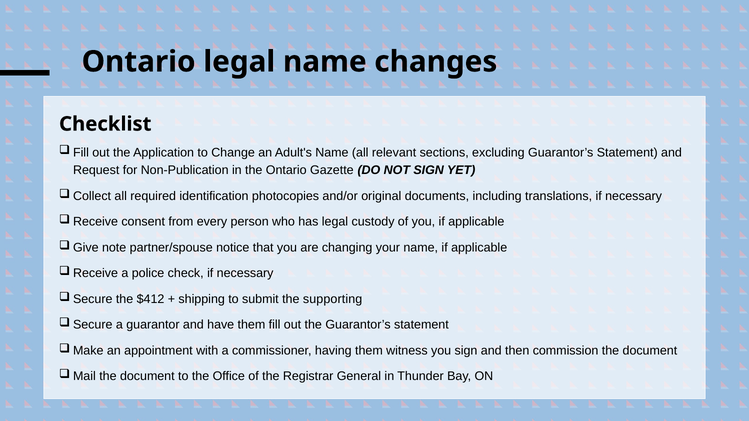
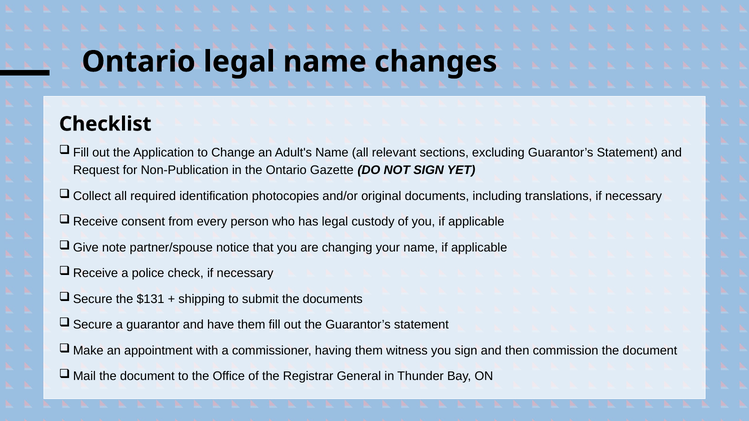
$412: $412 -> $131
the supporting: supporting -> documents
